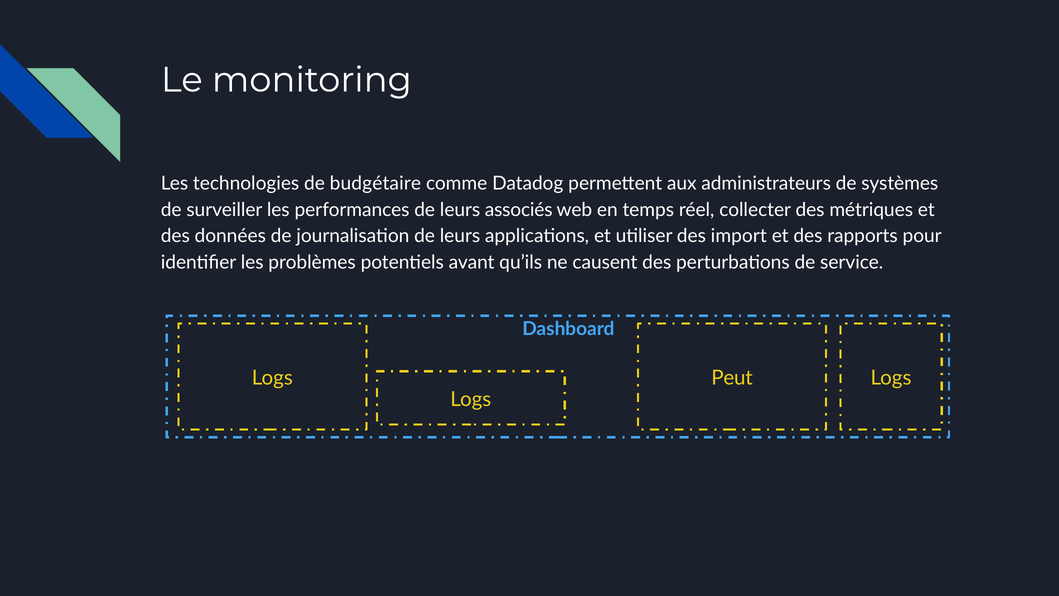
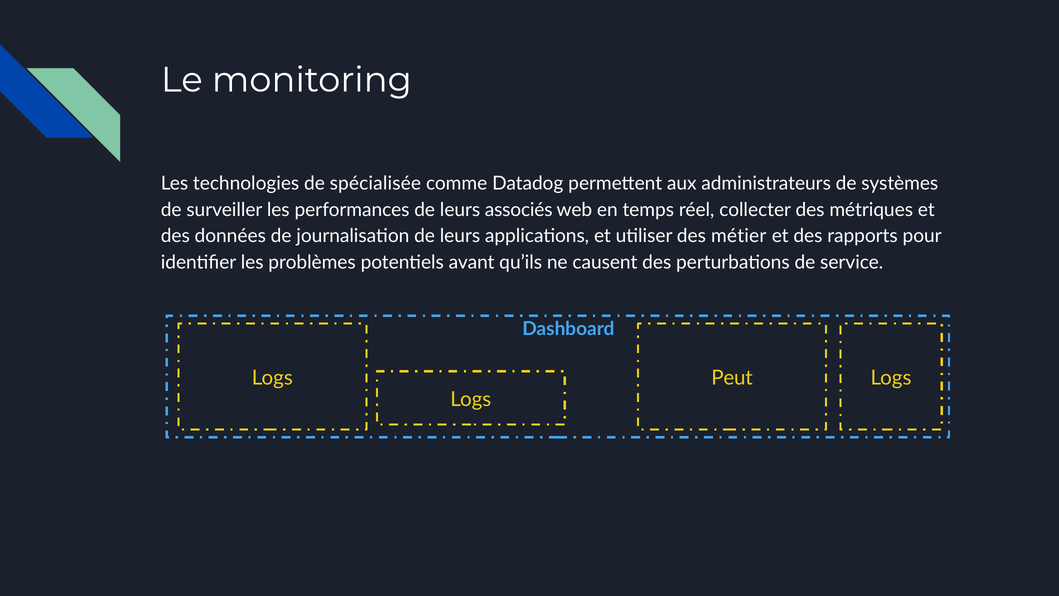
budgétaire: budgétaire -> spécialisée
import: import -> métier
